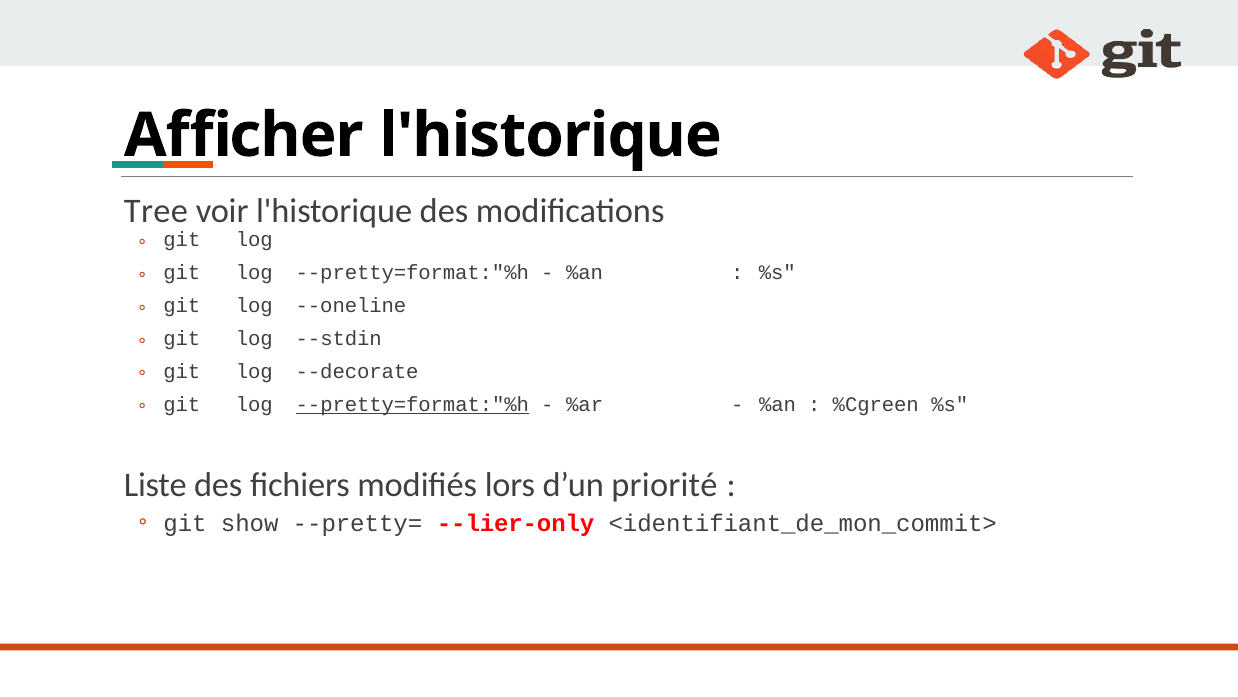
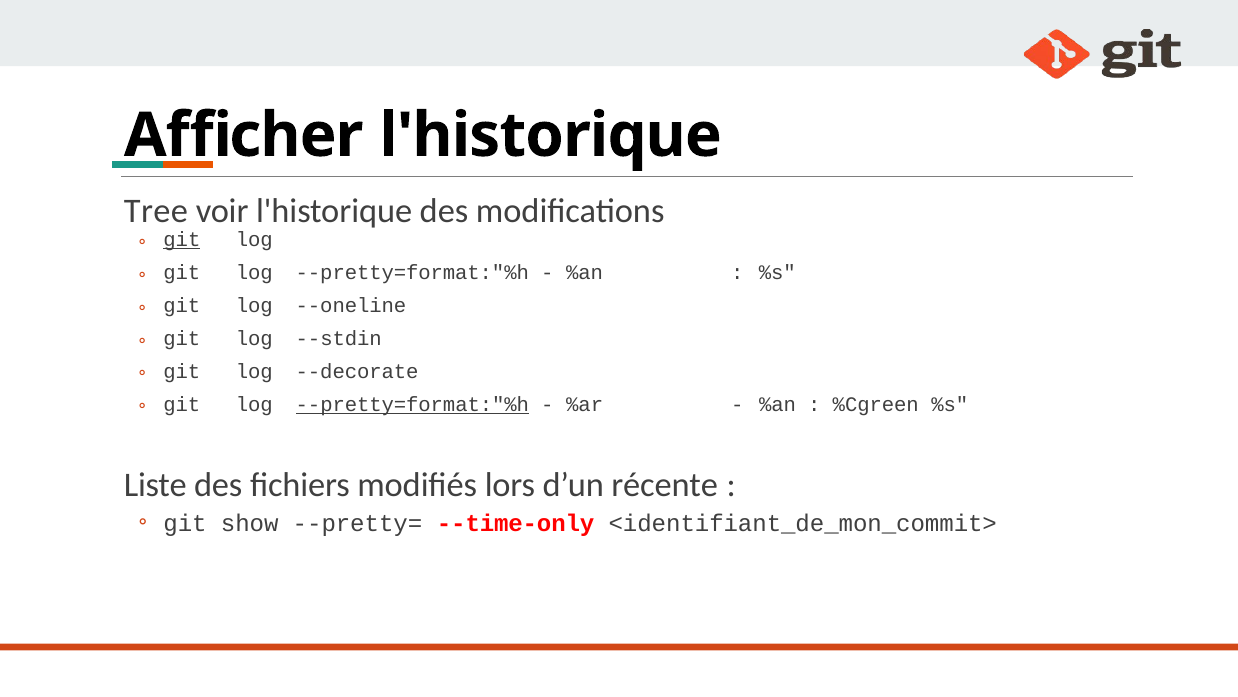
git at (182, 240) underline: none -> present
priorité: priorité -> récente
--lier-only: --lier-only -> --time-only
